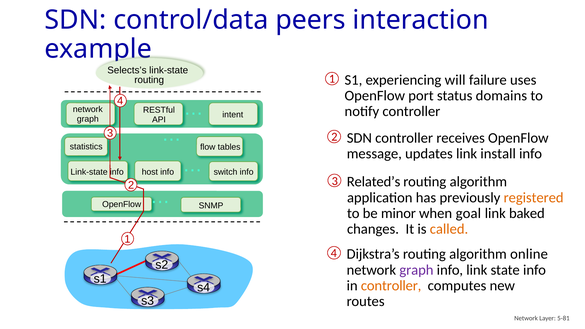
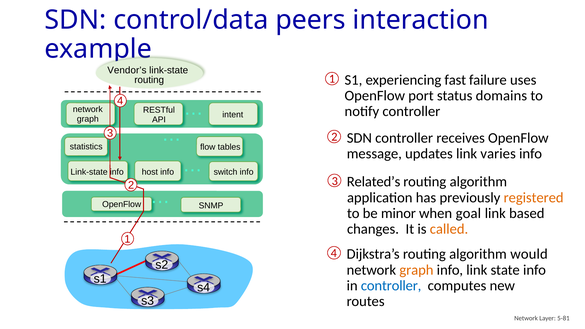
Selects’s: Selects’s -> Vendor’s
will: will -> fast
install: install -> varies
baked: baked -> based
online: online -> would
graph at (416, 270) colour: purple -> orange
controller at (391, 286) colour: orange -> blue
